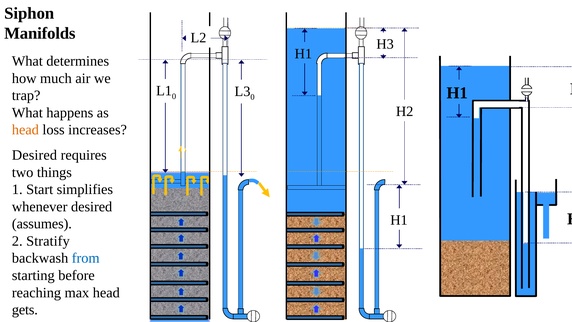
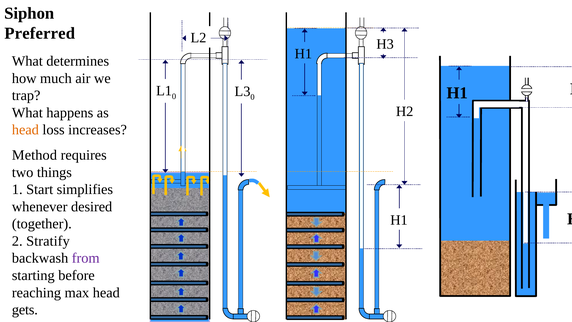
Manifolds: Manifolds -> Preferred
Desired at (34, 155): Desired -> Method
assumes: assumes -> together
from colour: blue -> purple
